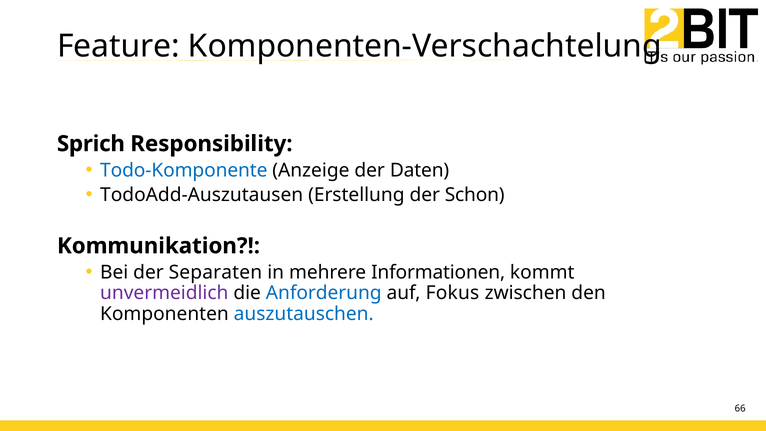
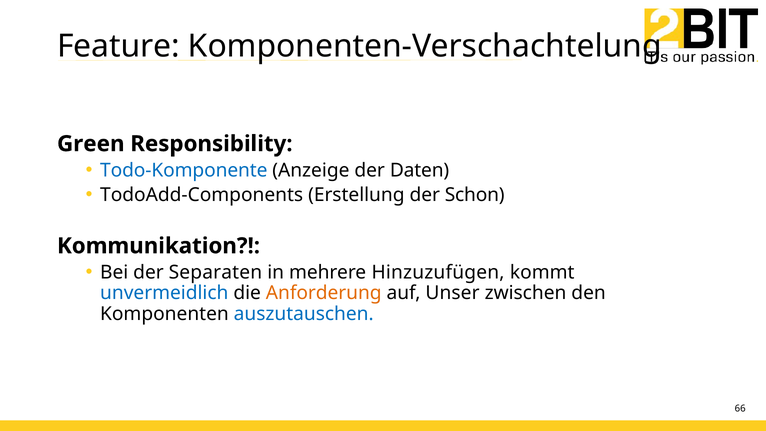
Sprich: Sprich -> Green
TodoAdd-Auszutausen: TodoAdd-Auszutausen -> TodoAdd-Components
Informationen: Informationen -> Hinzuzufügen
unvermeidlich colour: purple -> blue
Anforderung colour: blue -> orange
Fokus: Fokus -> Unser
